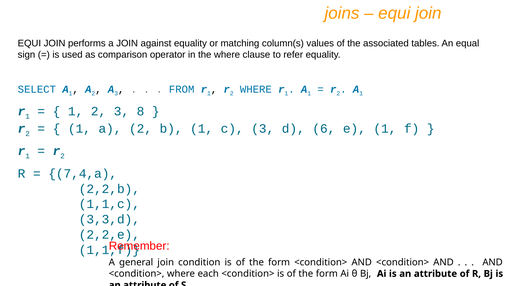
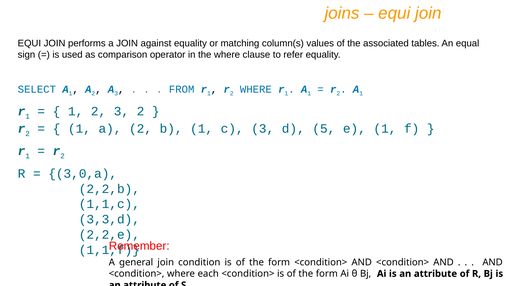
3 8: 8 -> 2
6: 6 -> 5
7,4,a: 7,4,a -> 3,0,a
